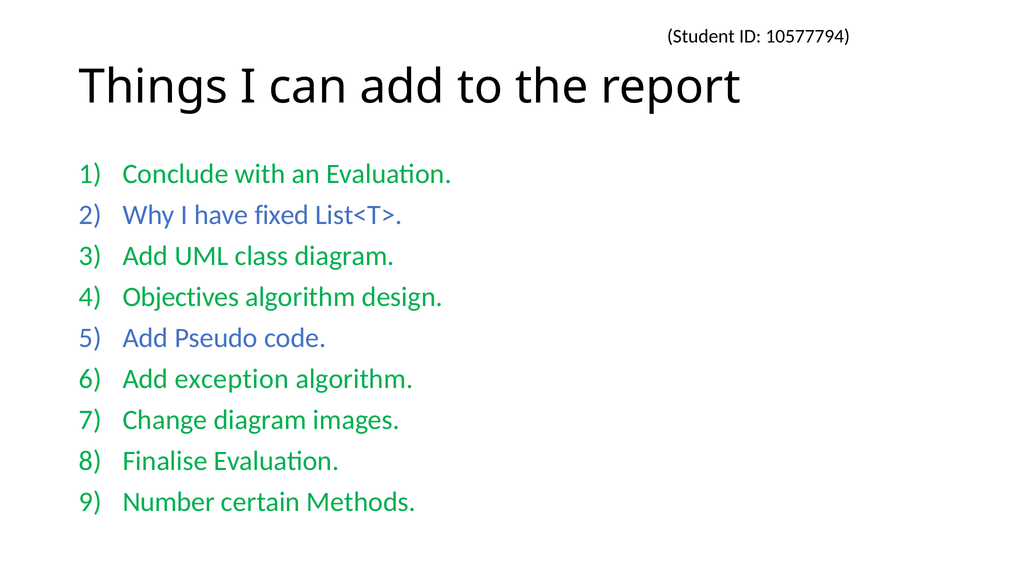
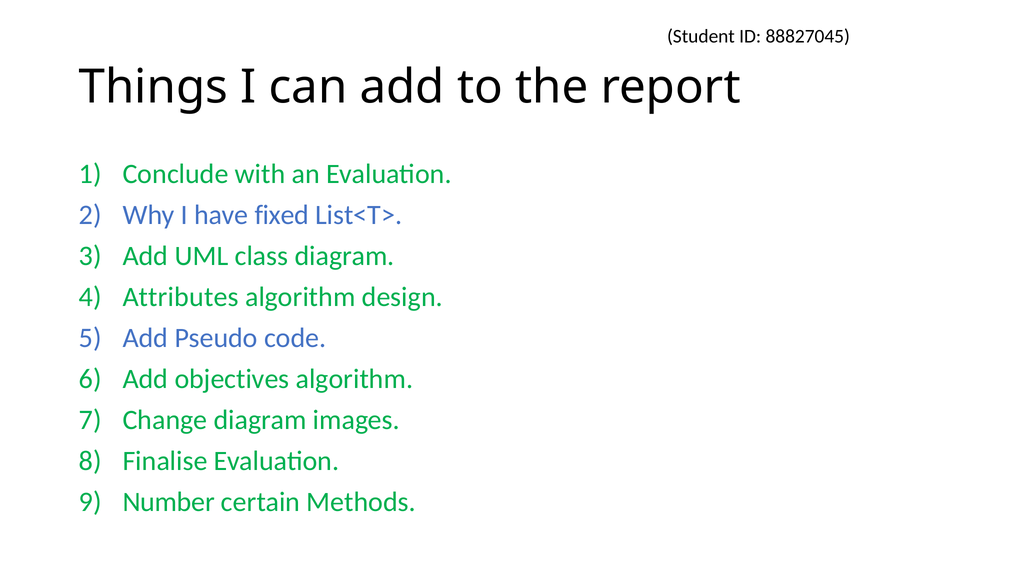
10577794: 10577794 -> 88827045
Objectives: Objectives -> Attributes
exception: exception -> objectives
